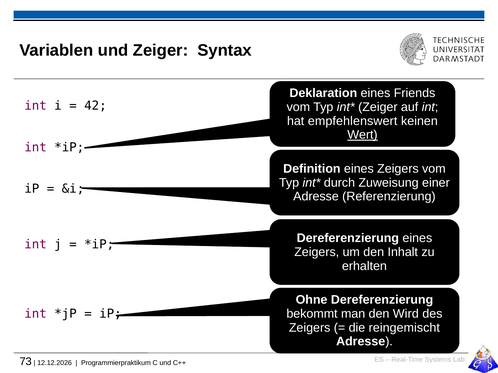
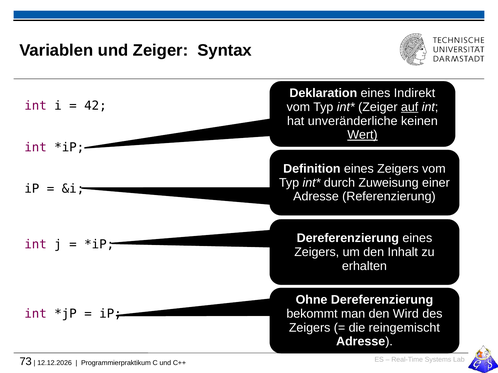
Friends: Friends -> Indirekt
auf underline: none -> present
empfehlenswert: empfehlenswert -> unveränderliche
